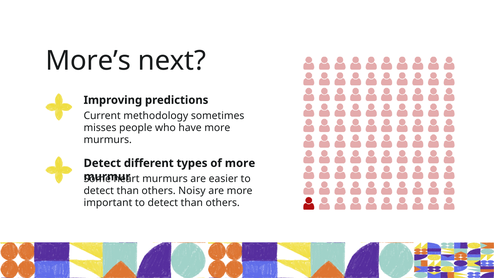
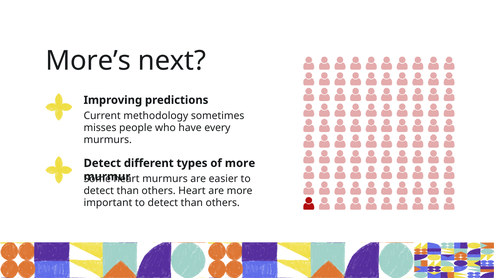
have more: more -> every
others Noisy: Noisy -> Heart
